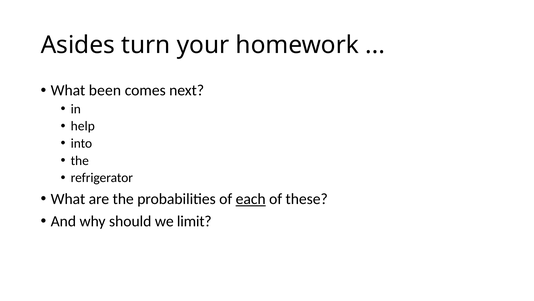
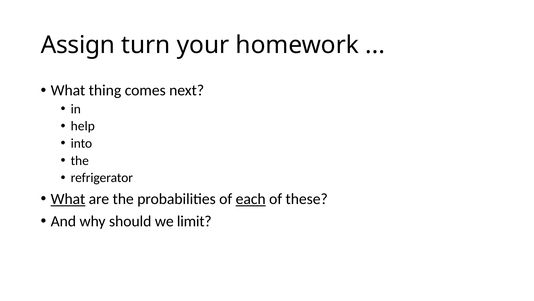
Asides: Asides -> Assign
been: been -> thing
What at (68, 199) underline: none -> present
